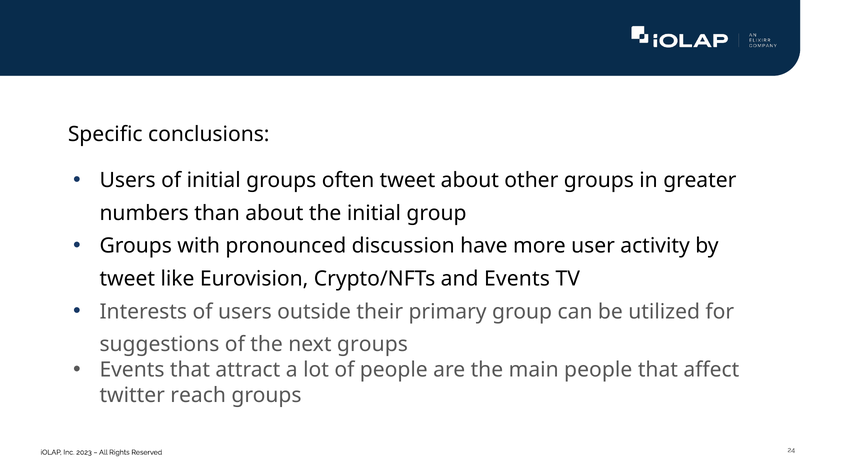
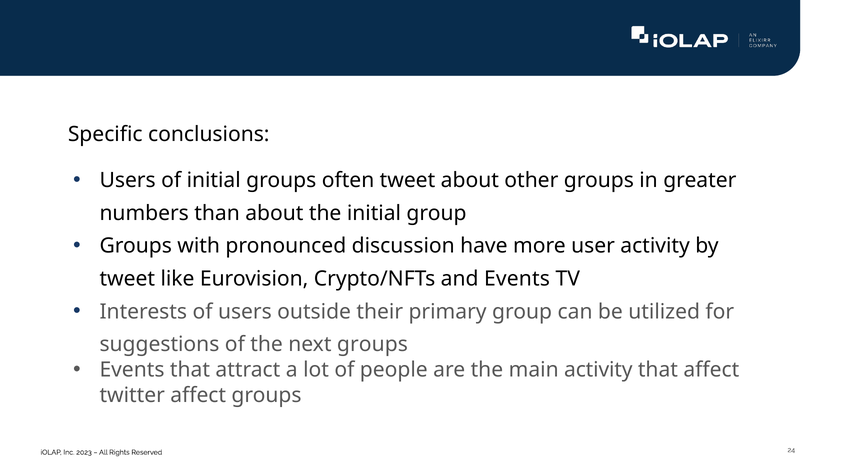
main people: people -> activity
twitter reach: reach -> affect
